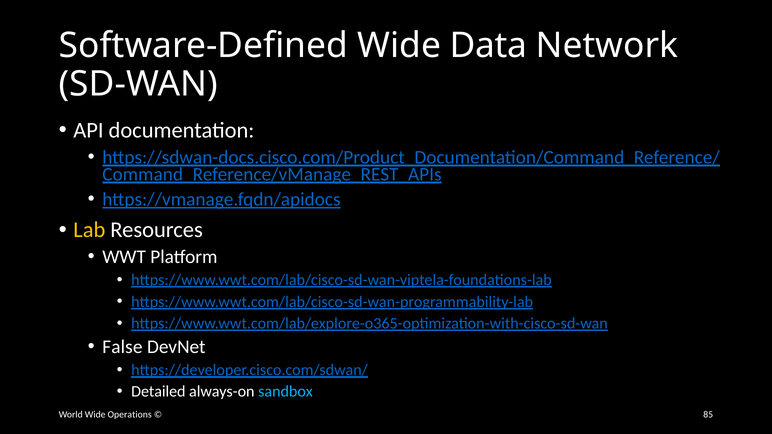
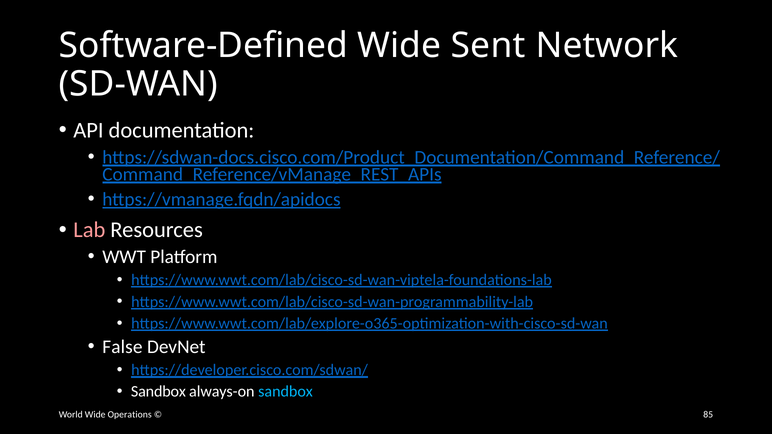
Data: Data -> Sent
Lab colour: yellow -> pink
Detailed at (158, 392): Detailed -> Sandbox
